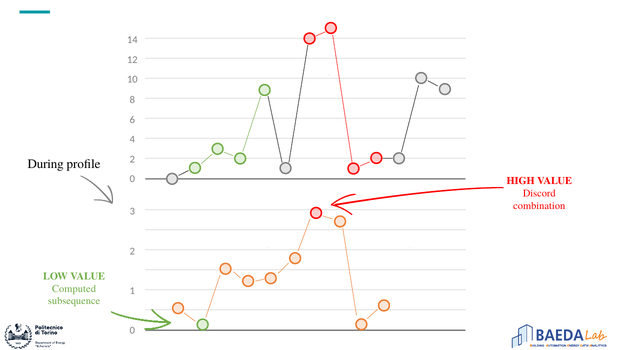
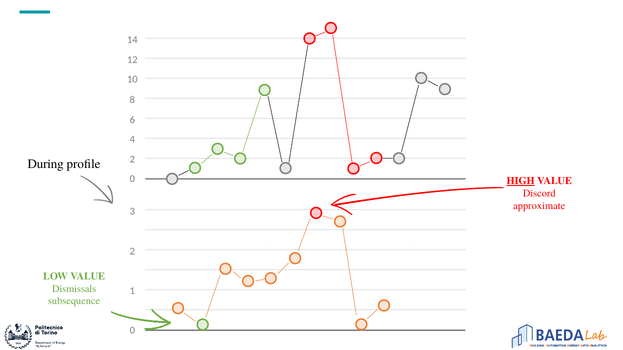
HIGH underline: none -> present
combination: combination -> approximate
Computed: Computed -> Dismissals
